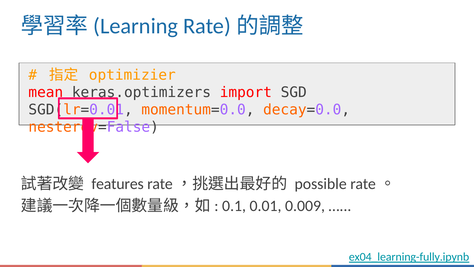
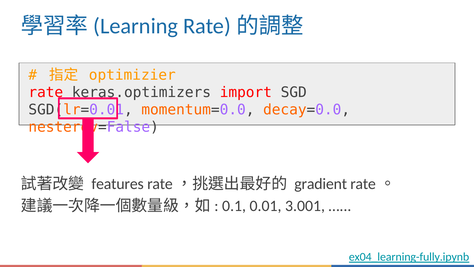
mean at (46, 92): mean -> rate
possible: possible -> gradient
0.009: 0.009 -> 3.001
